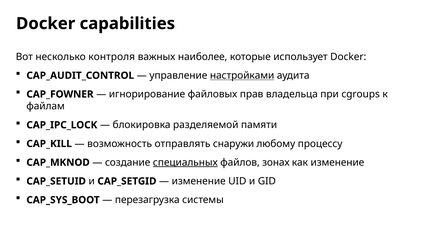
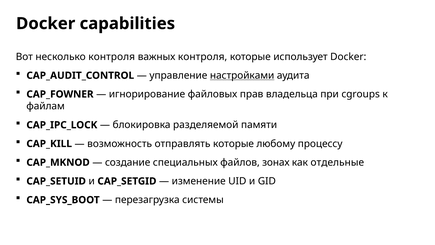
важных наиболее: наиболее -> контроля
отправлять снаружи: снаружи -> которые
специальных underline: present -> none
как изменение: изменение -> отдельные
